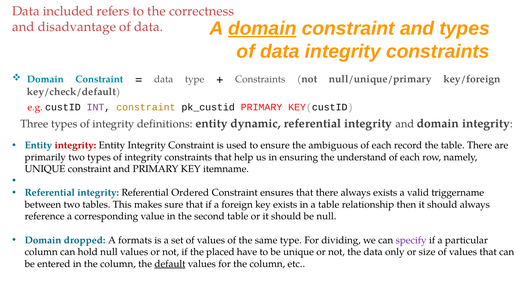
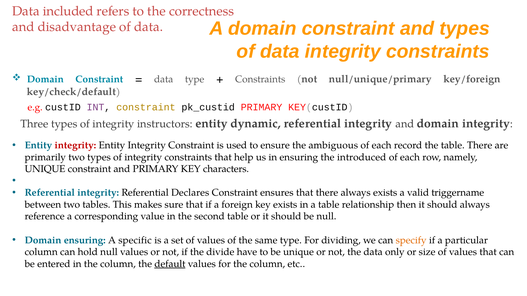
domain at (262, 28) underline: present -> none
definitions: definitions -> instructors
understand: understand -> introduced
itemname: itemname -> characters
Ordered: Ordered -> Declares
Domain dropped: dropped -> ensuring
formats: formats -> specific
specify colour: purple -> orange
placed: placed -> divide
